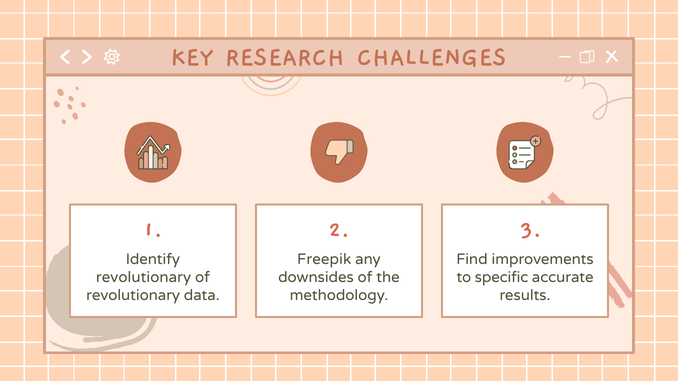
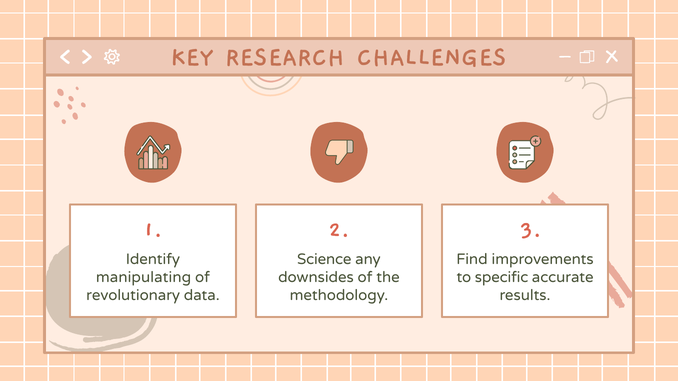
Freepik: Freepik -> Science
revolutionary at (144, 278): revolutionary -> manipulating
